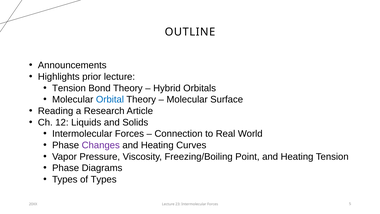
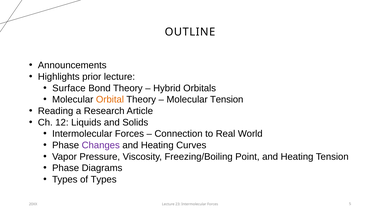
Tension at (69, 88): Tension -> Surface
Orbital colour: blue -> orange
Molecular Surface: Surface -> Tension
